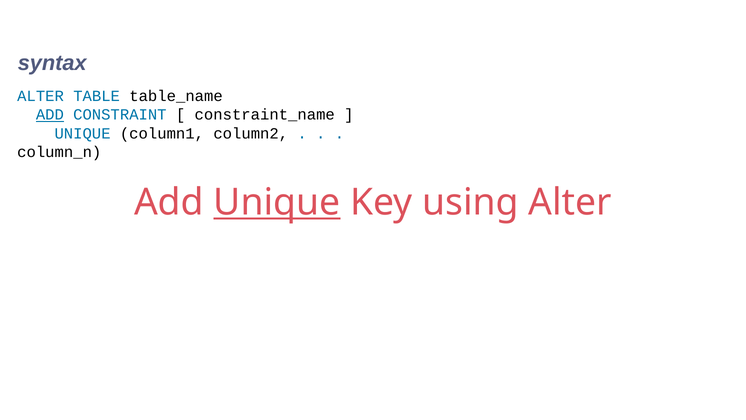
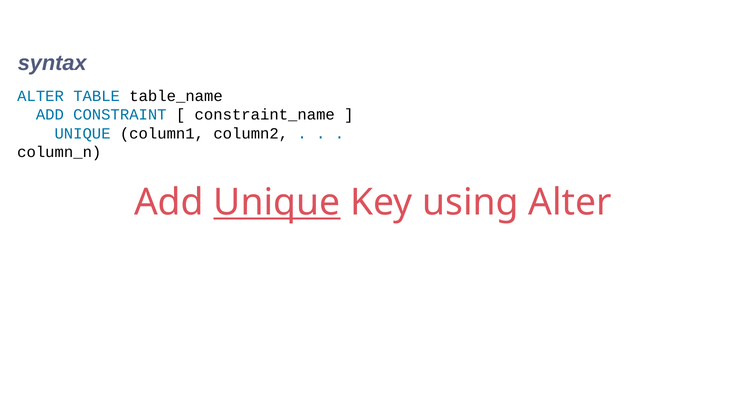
ADD at (50, 115) underline: present -> none
